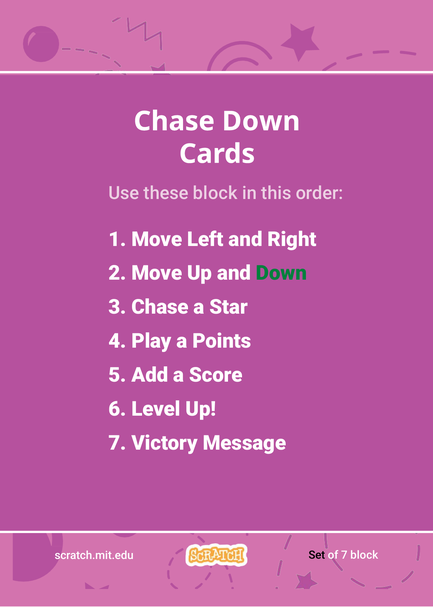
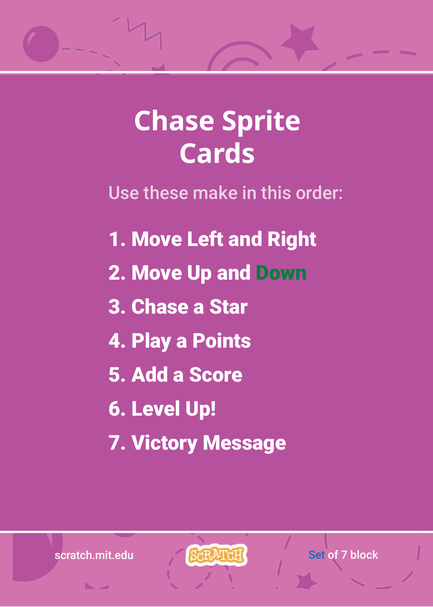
Chase Down: Down -> Sprite
these block: block -> make
Set colour: black -> blue
